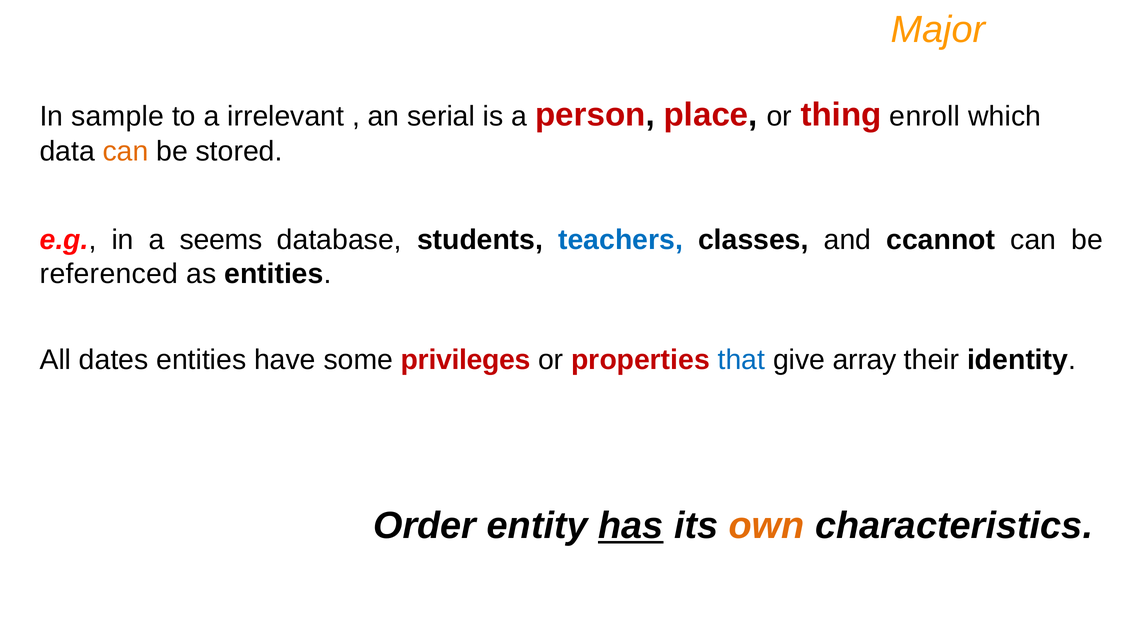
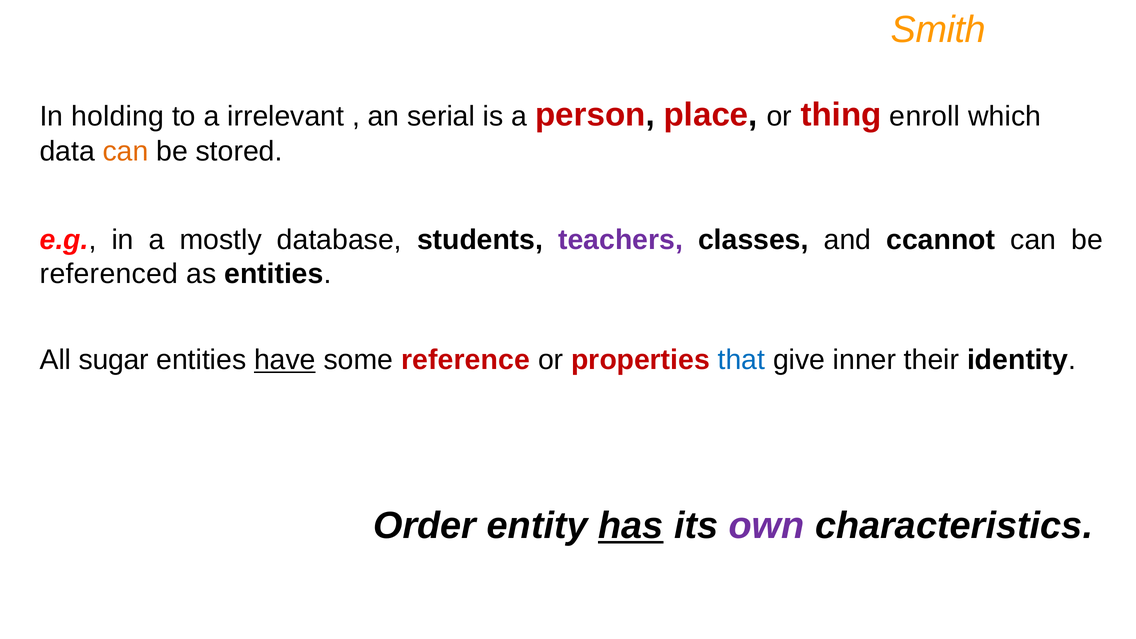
Major: Major -> Smith
sample: sample -> holding
seems: seems -> mostly
teachers colour: blue -> purple
dates: dates -> sugar
have underline: none -> present
privileges: privileges -> reference
array: array -> inner
own colour: orange -> purple
